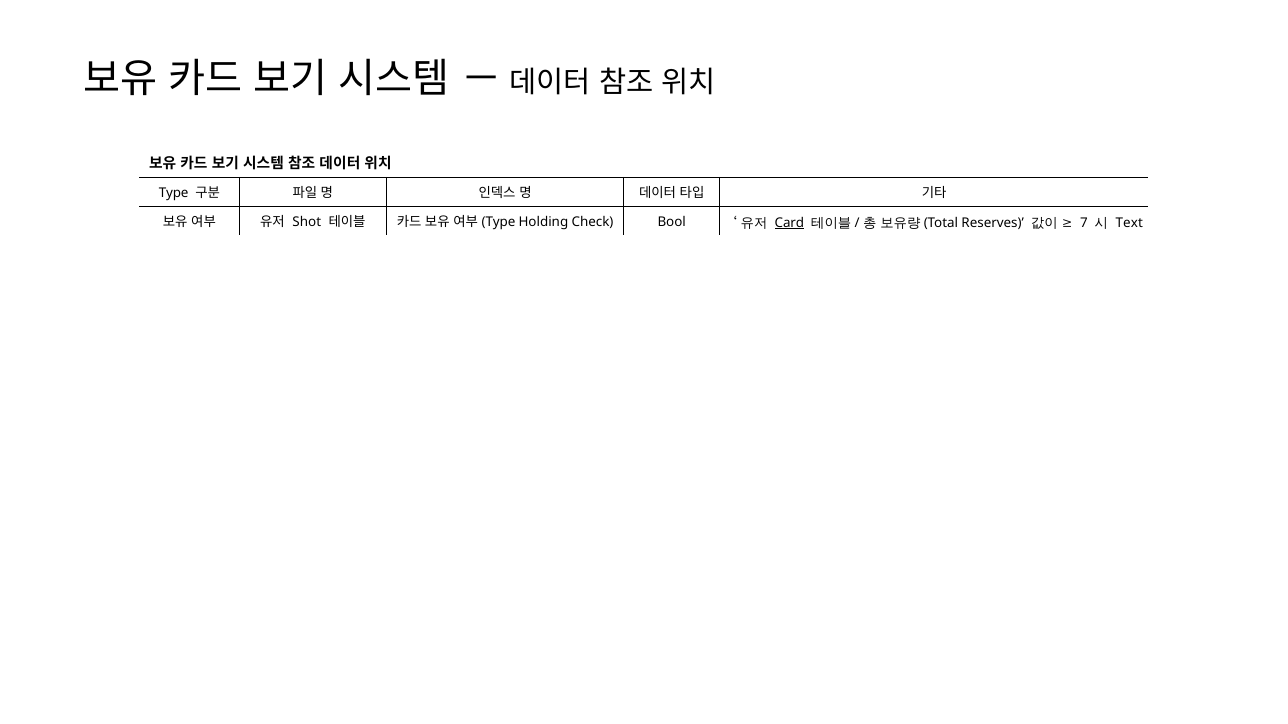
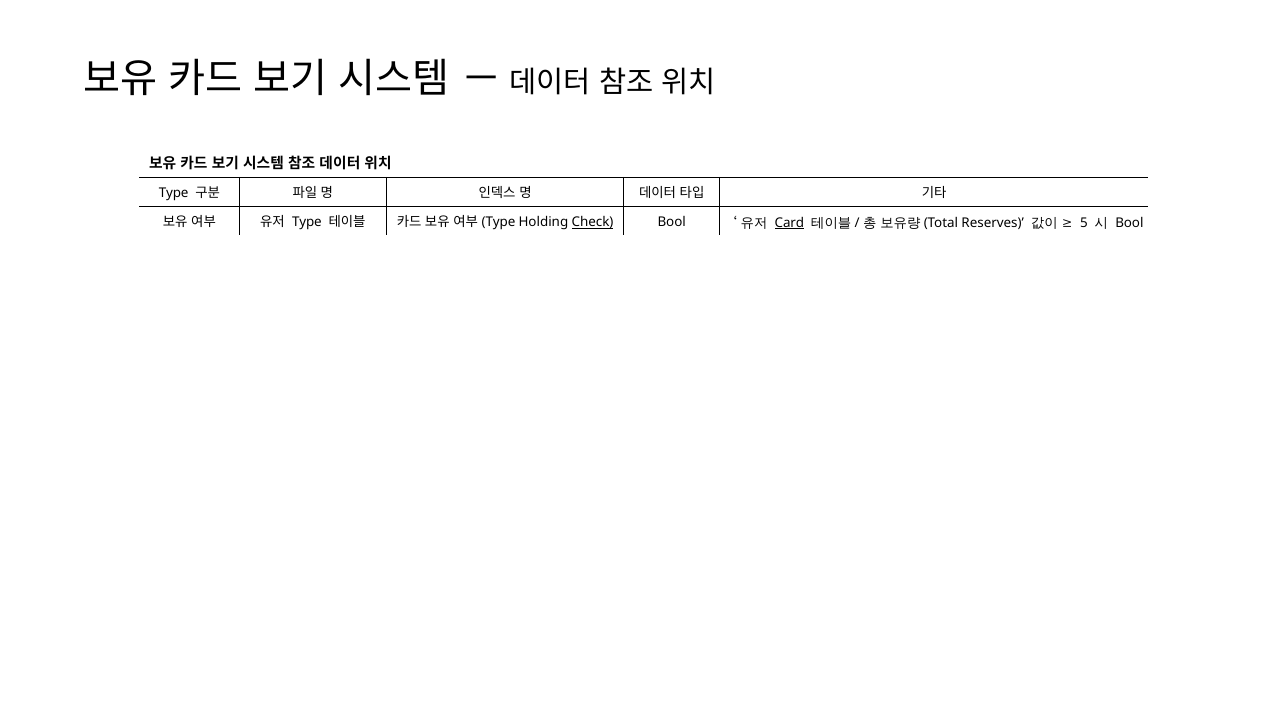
Shot at (307, 222): Shot -> Type
Check underline: none -> present
7: 7 -> 5
Text at (1129, 223): Text -> Bool
